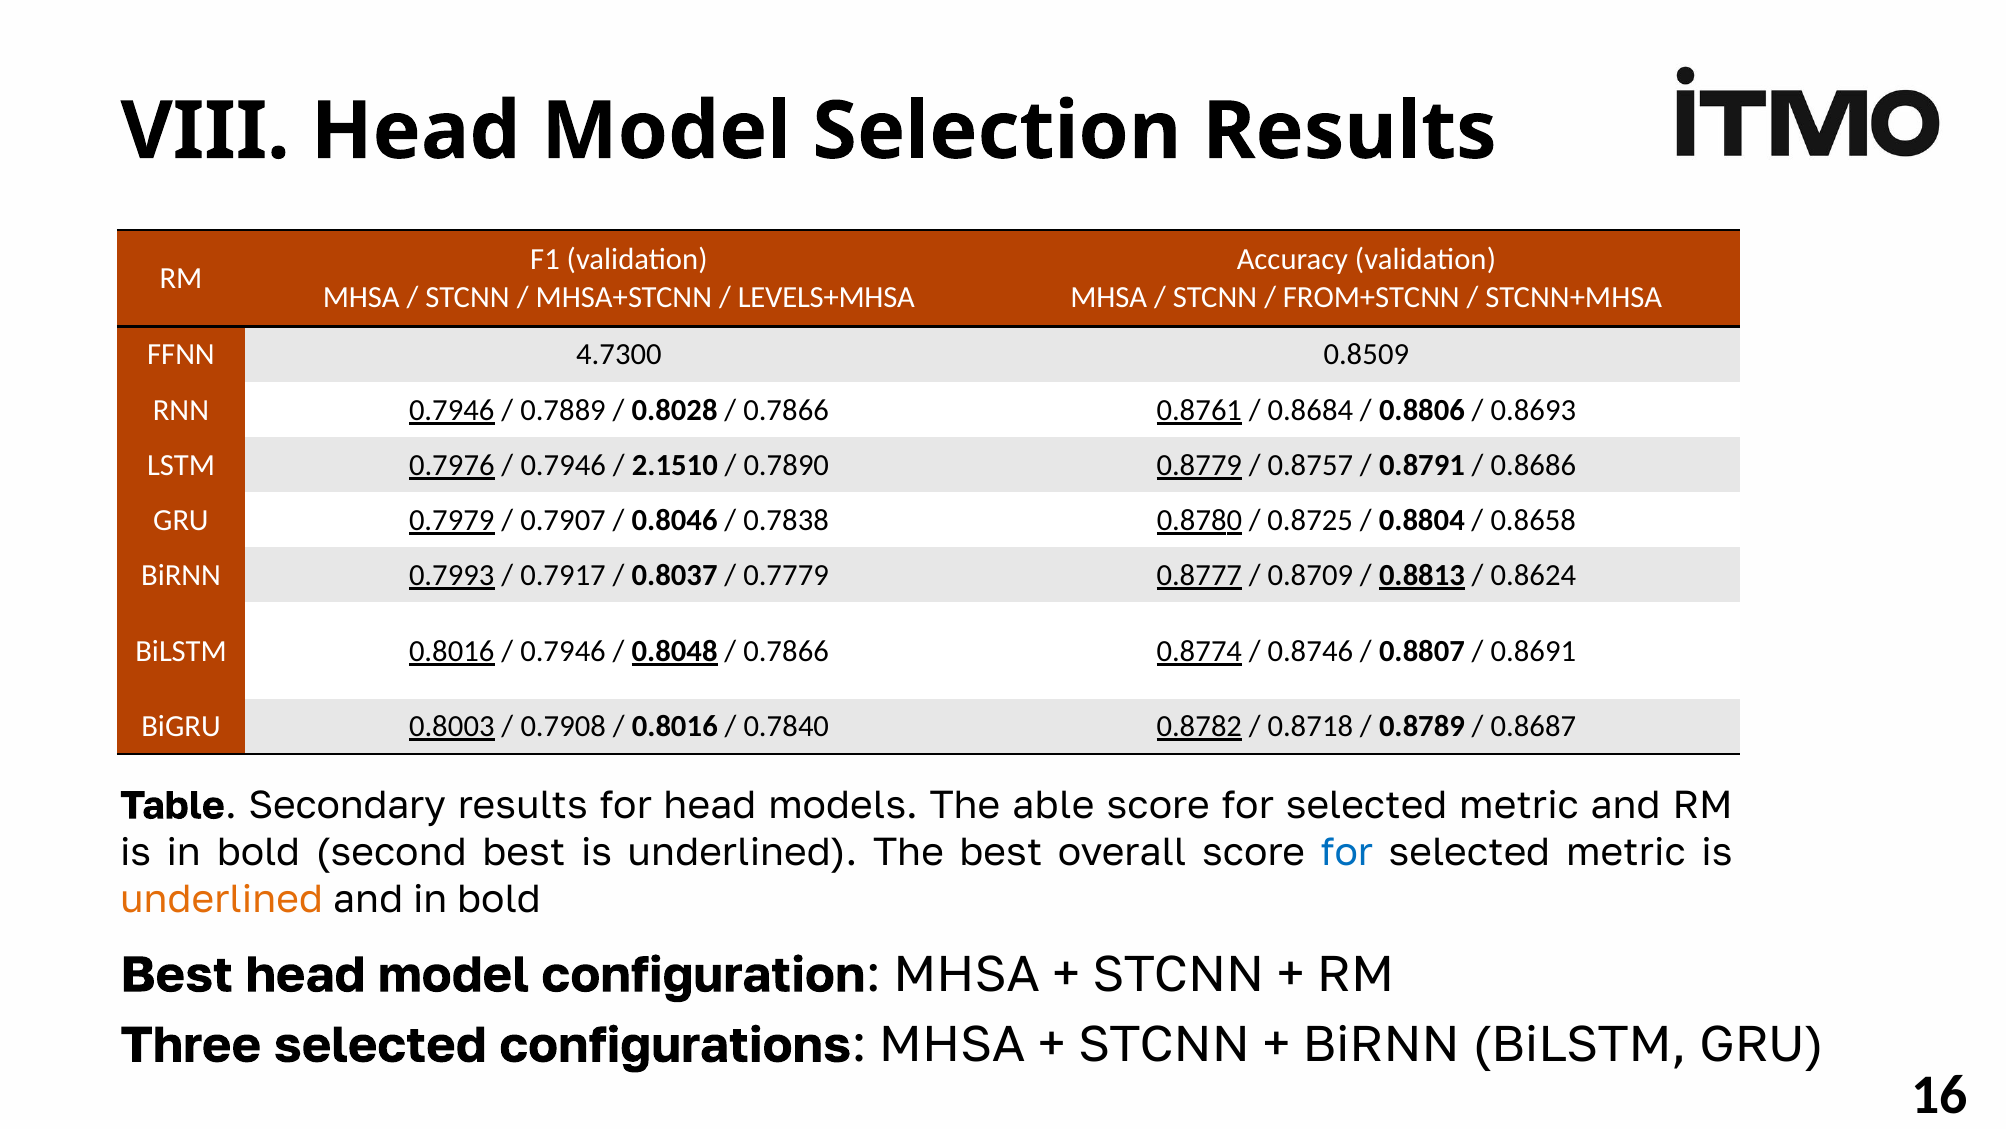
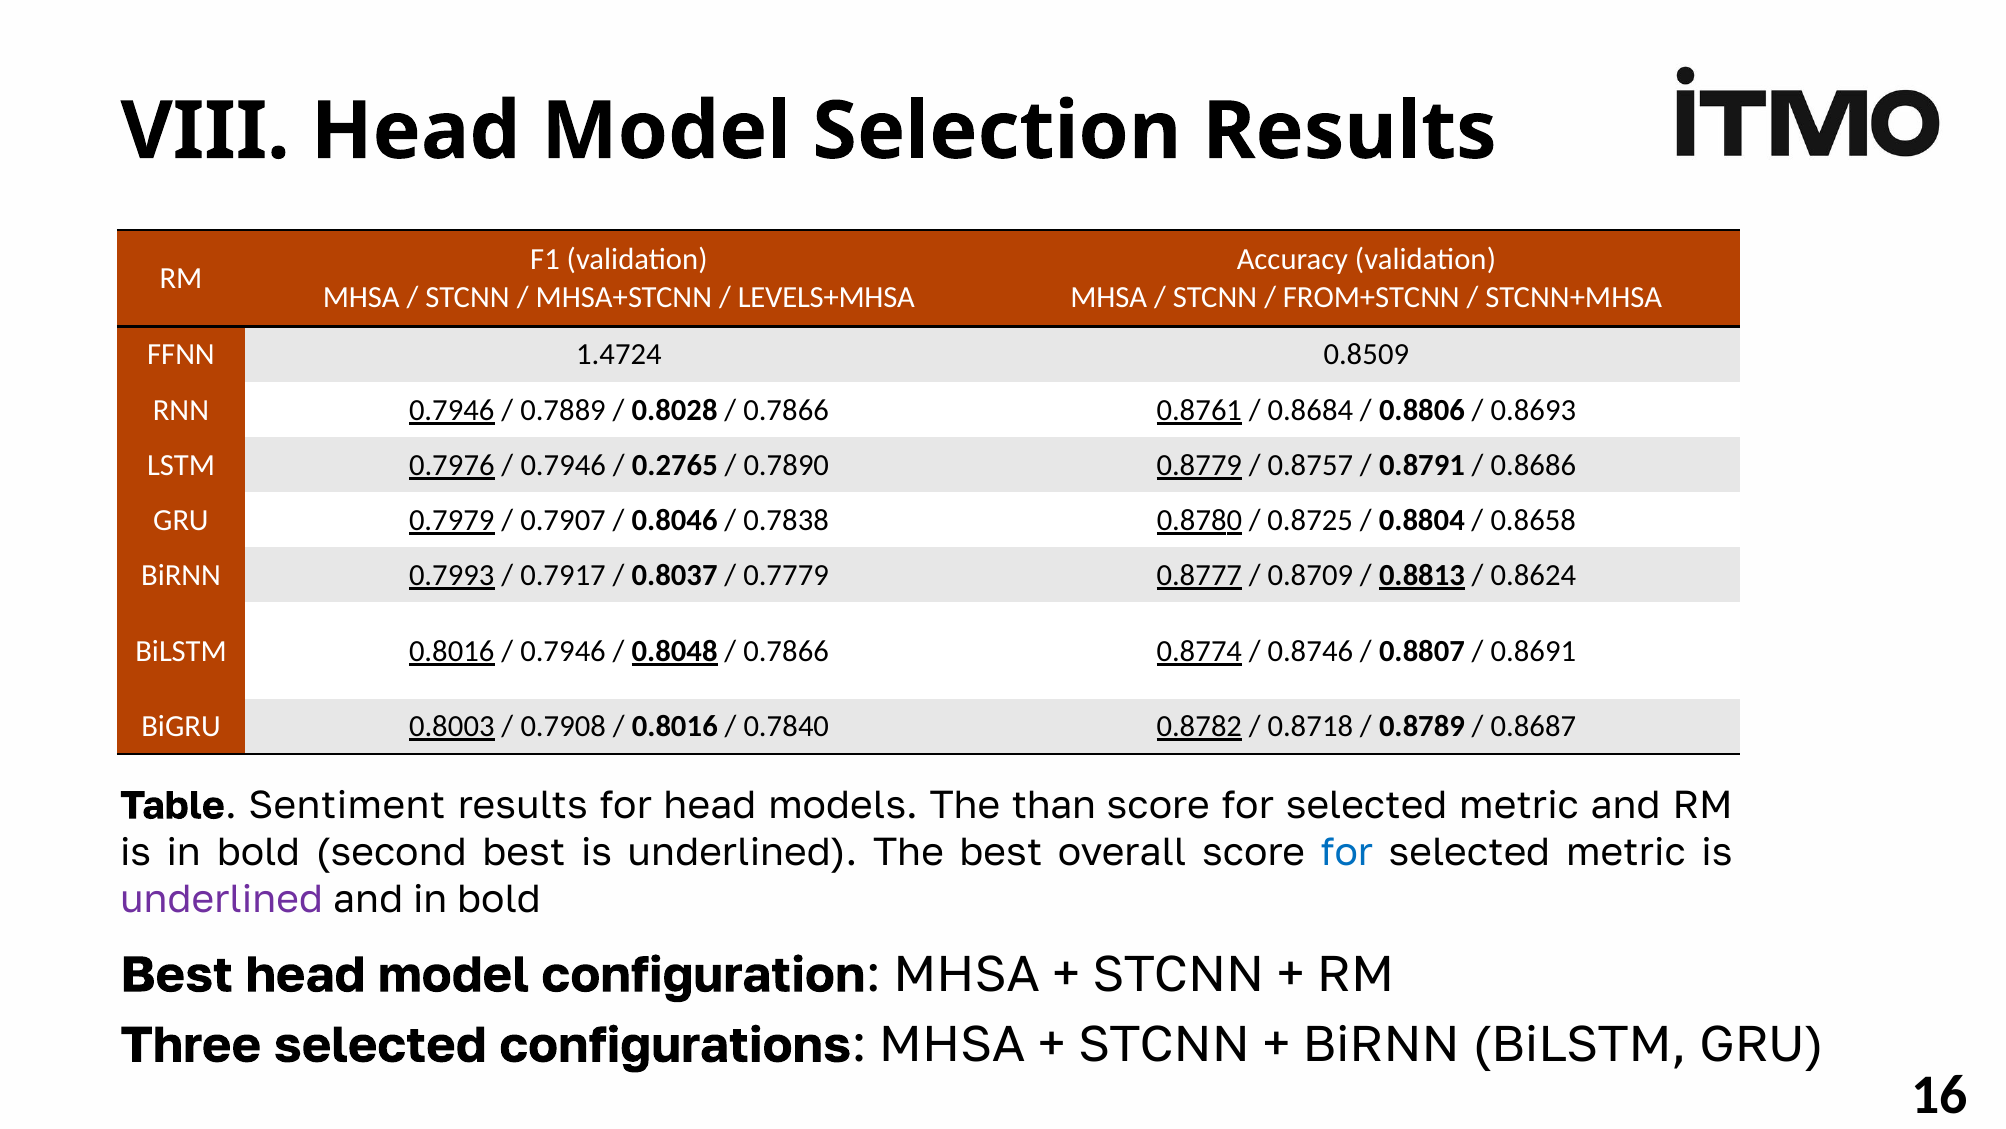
4.7300: 4.7300 -> 1.4724
2.1510: 2.1510 -> 0.2765
Secondary: Secondary -> Sentiment
able: able -> than
underlined at (222, 900) colour: orange -> purple
